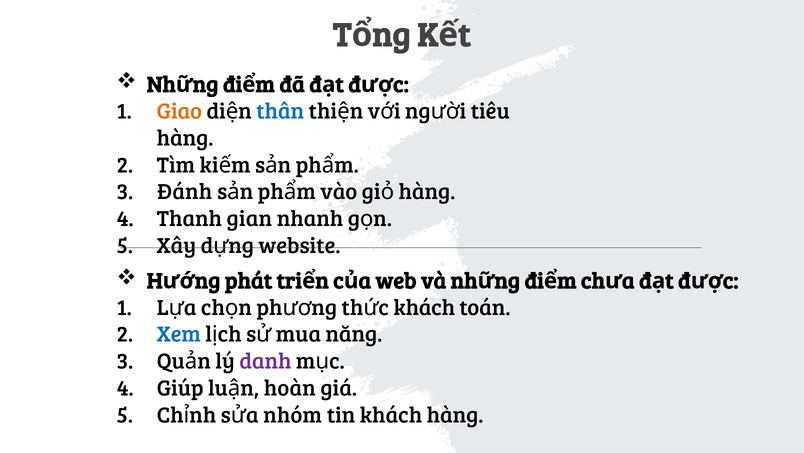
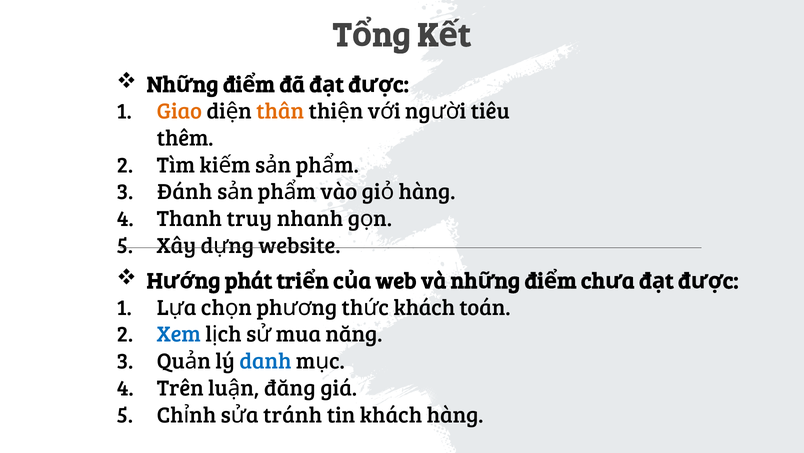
thân colour: blue -> orange
hàng at (185, 138): hàng -> thêm
gian: gian -> truy
danh colour: purple -> blue
Giúp: Giúp -> Trên
hoàn: hoàn -> đăng
nhóm: nhóm -> tránh
